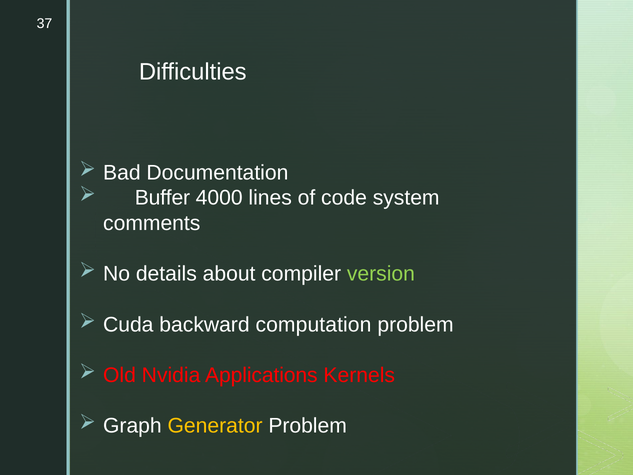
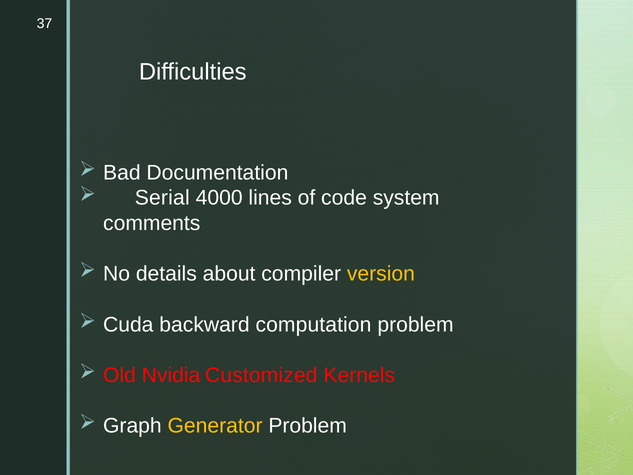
Buffer: Buffer -> Serial
version colour: light green -> yellow
Applications: Applications -> Customized
